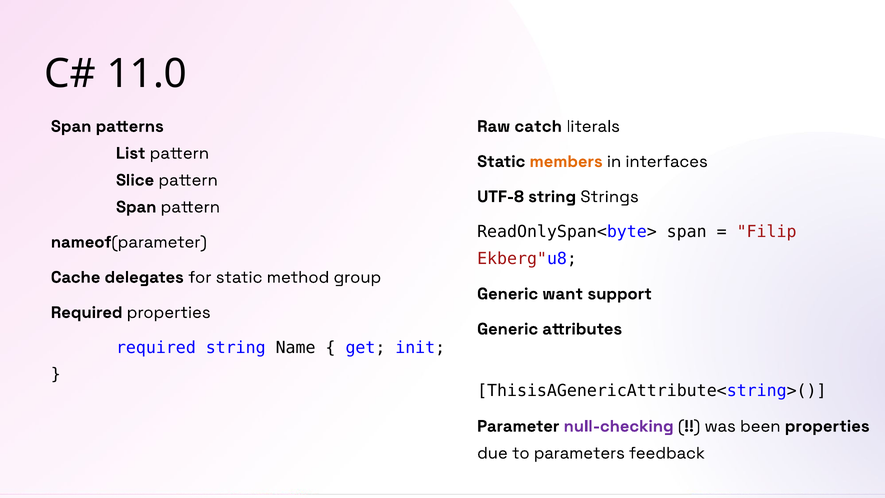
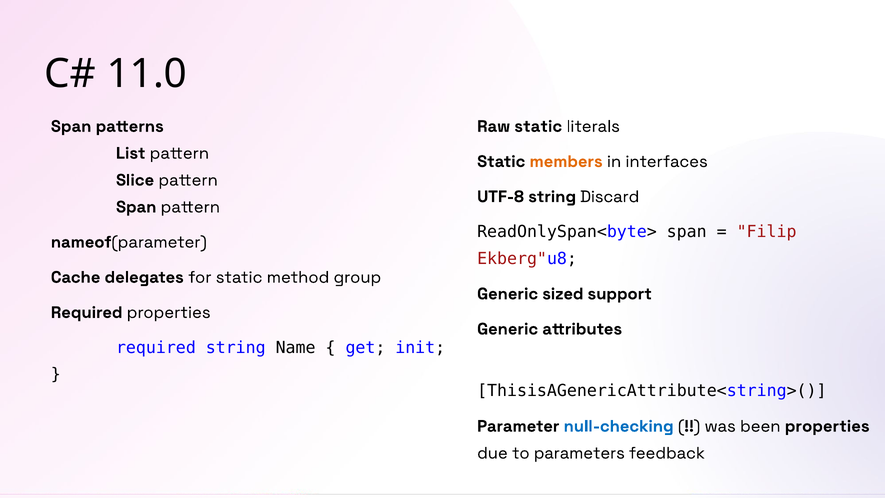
Raw catch: catch -> static
Strings: Strings -> Discard
want: want -> sized
null-checking colour: purple -> blue
